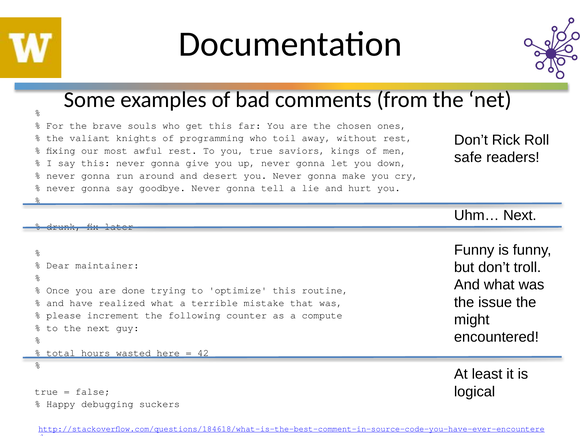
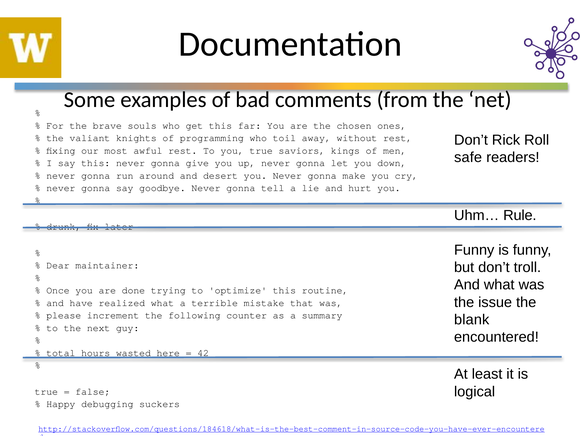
Uhm… Next: Next -> Rule
compute: compute -> summary
might: might -> blank
